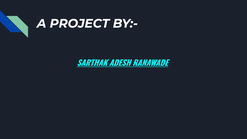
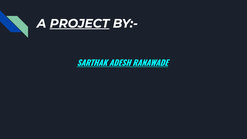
PROJECT underline: none -> present
